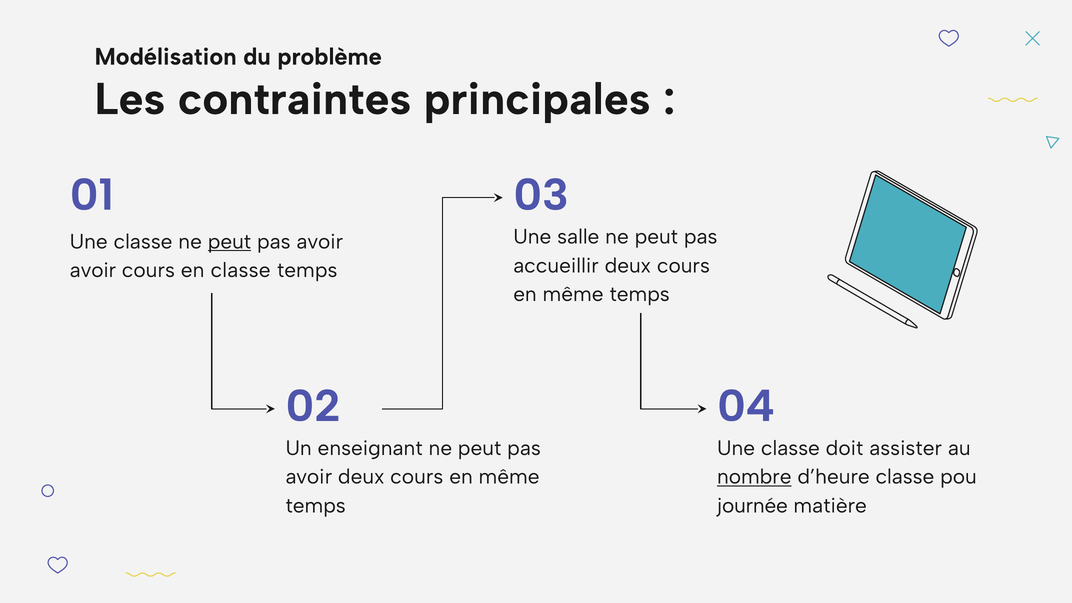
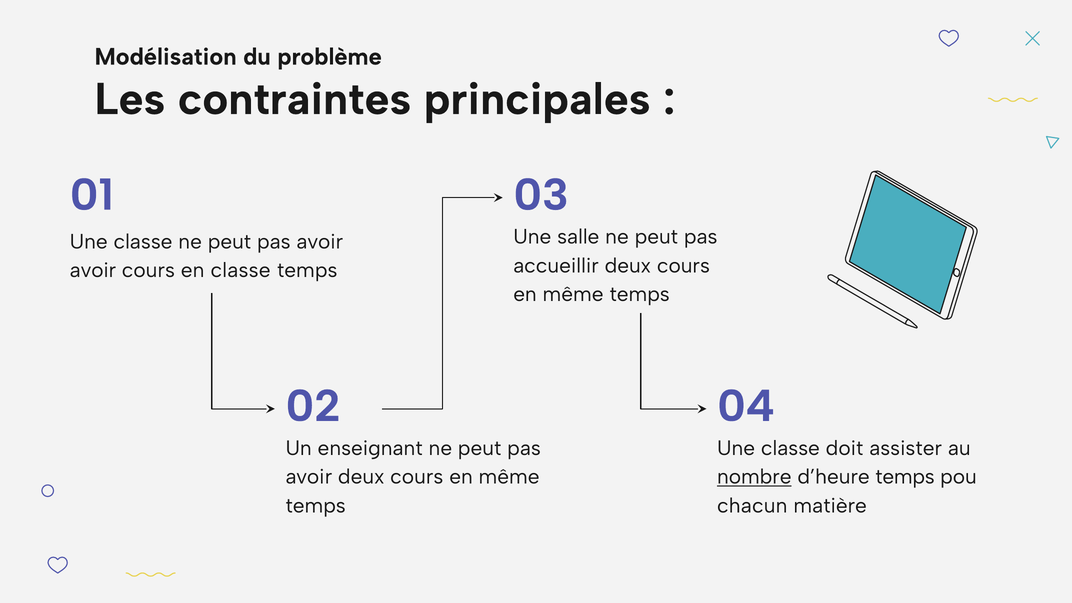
peut at (230, 242) underline: present -> none
d’heure classe: classe -> temps
journée: journée -> chacun
